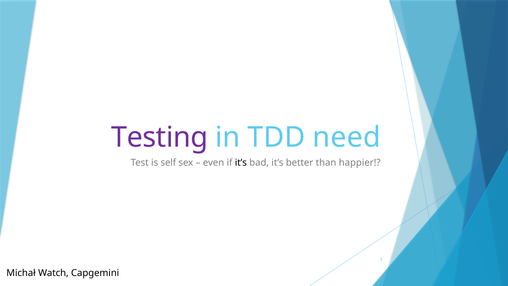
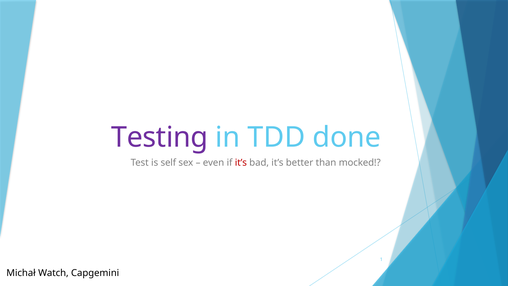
need: need -> done
it’s at (241, 163) colour: black -> red
happier: happier -> mocked
